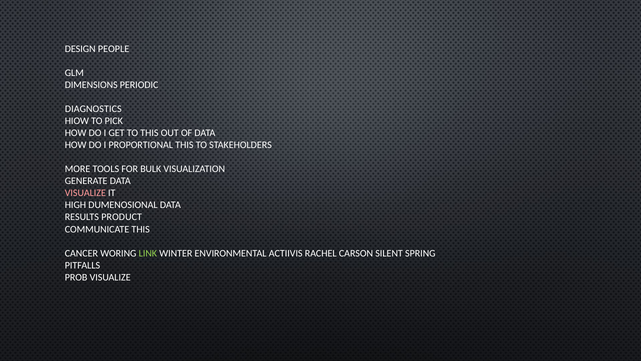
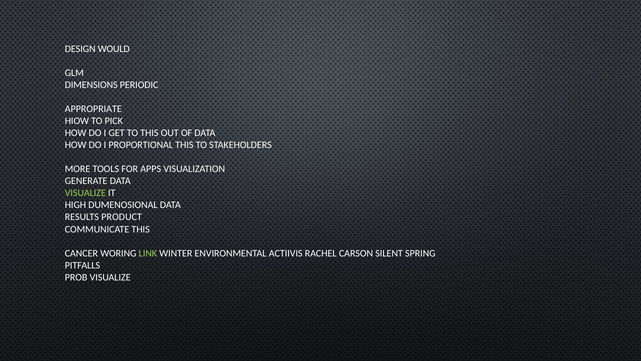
PEOPLE: PEOPLE -> WOULD
DIAGNOSTICS: DIAGNOSTICS -> APPROPRIATE
BULK: BULK -> APPS
VISUALIZE at (85, 193) colour: pink -> light green
